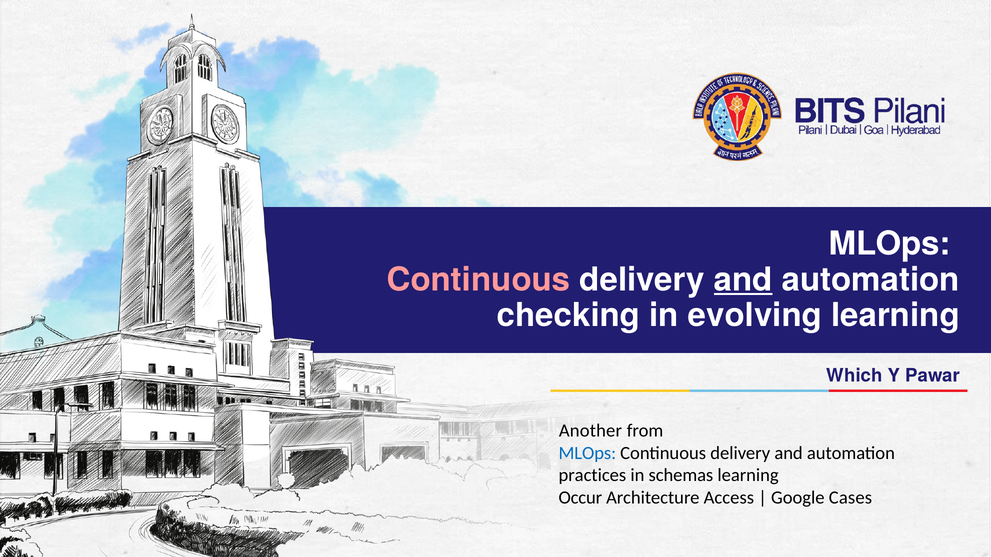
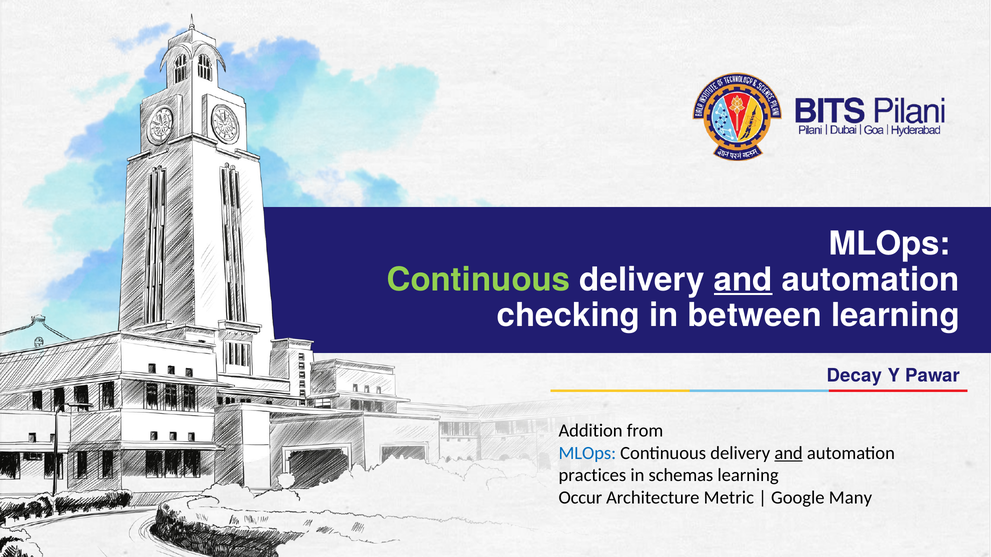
Continuous at (479, 280) colour: pink -> light green
evolving: evolving -> between
Which: Which -> Decay
Another: Another -> Addition
and at (789, 453) underline: none -> present
Access: Access -> Metric
Cases: Cases -> Many
